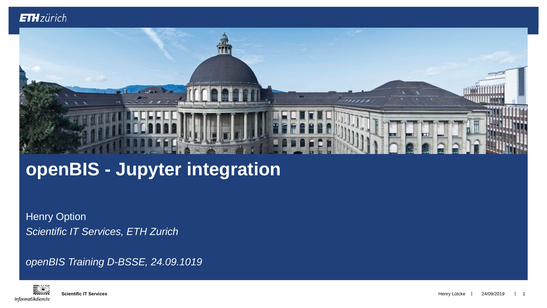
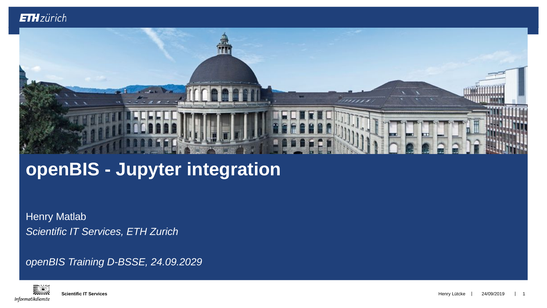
Option: Option -> Matlab
24.09.1019: 24.09.1019 -> 24.09.2029
